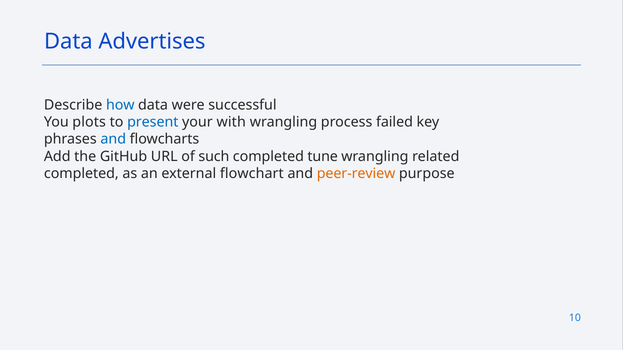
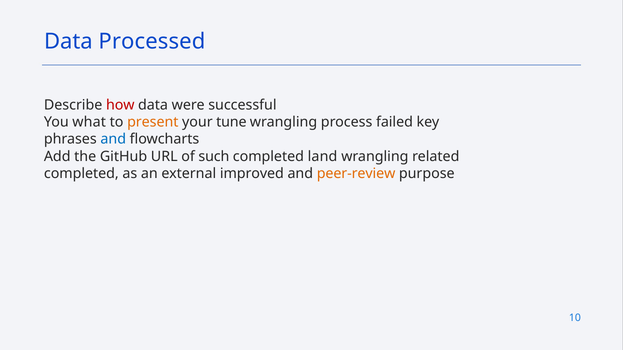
Advertises: Advertises -> Processed
how colour: blue -> red
plots: plots -> what
present colour: blue -> orange
with: with -> tune
tune: tune -> land
flowchart: flowchart -> improved
